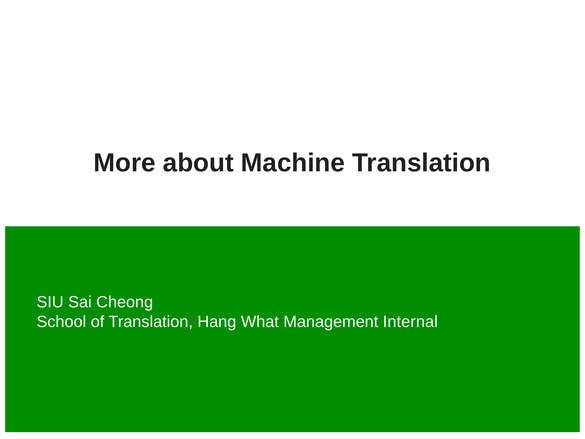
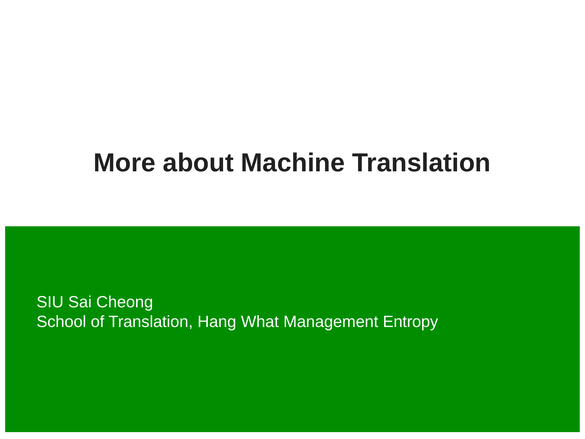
Internal: Internal -> Entropy
